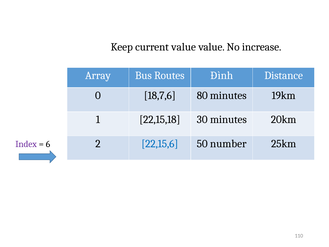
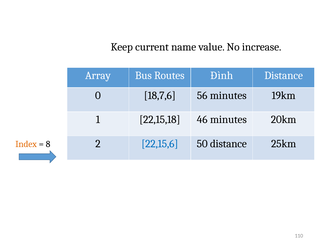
current value: value -> name
80: 80 -> 56
30: 30 -> 46
50 number: number -> distance
Index colour: purple -> orange
6: 6 -> 8
